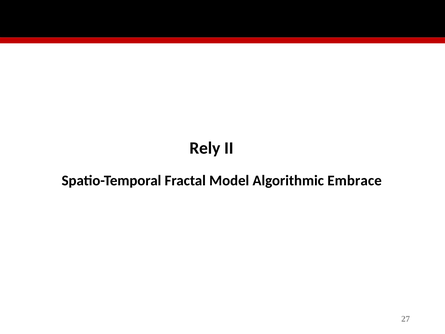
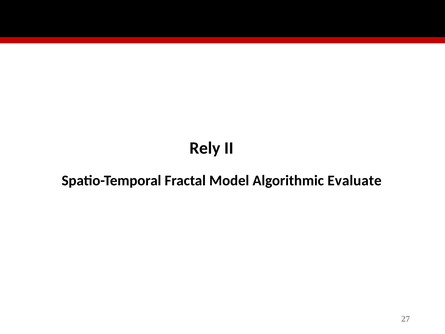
Embrace: Embrace -> Evaluate
